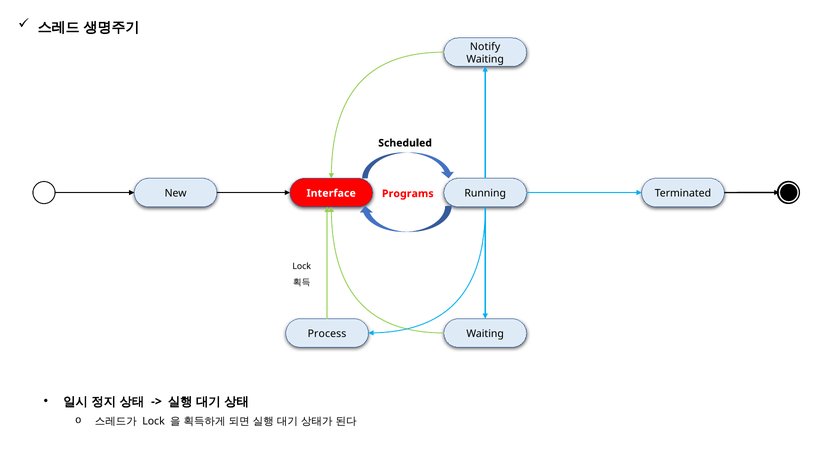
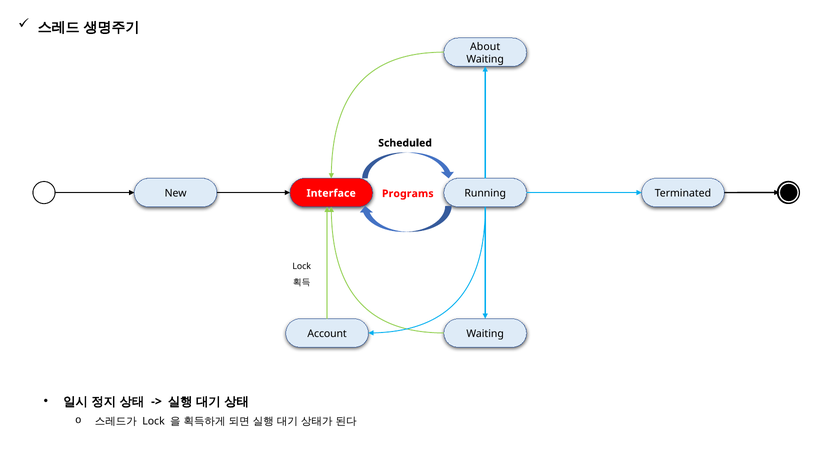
Notify: Notify -> About
Process: Process -> Account
